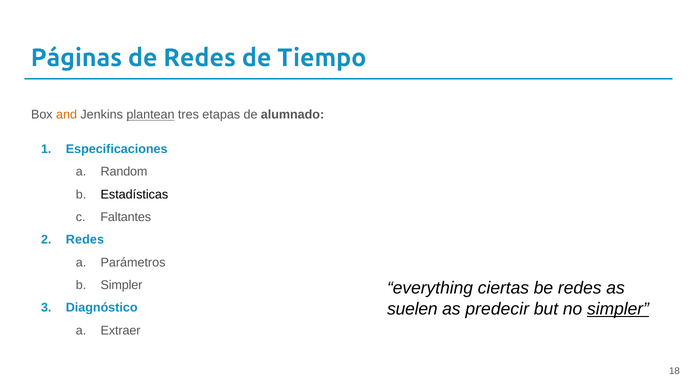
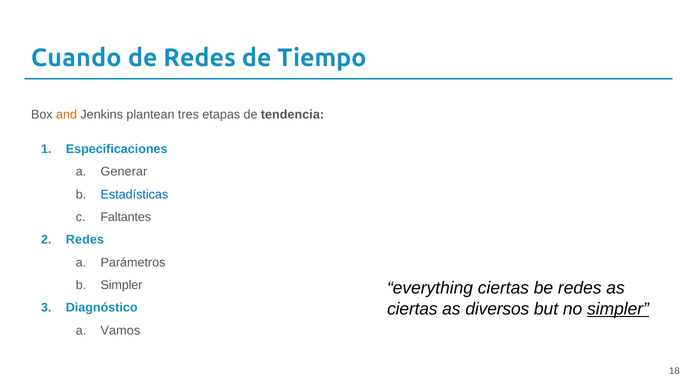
Páginas: Páginas -> Cuando
plantean underline: present -> none
alumnado: alumnado -> tendencia
Random: Random -> Generar
Estadísticas colour: black -> blue
suelen at (412, 309): suelen -> ciertas
predecir: predecir -> diversos
Extraer: Extraer -> Vamos
